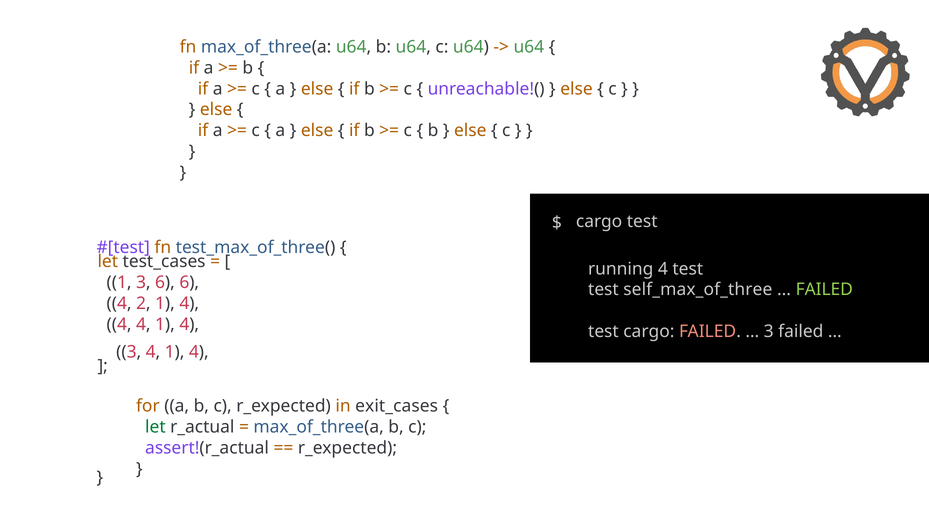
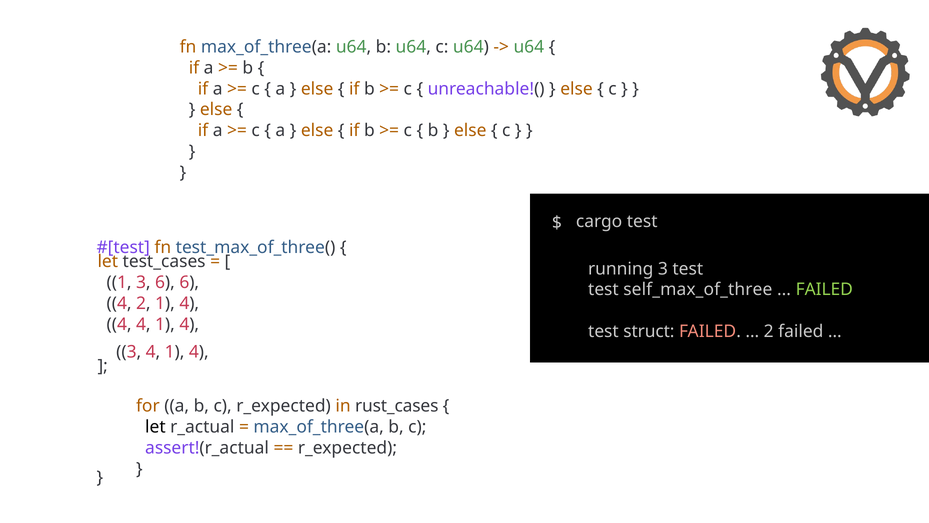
running 4: 4 -> 3
test cargo: cargo -> struct
3 at (769, 331): 3 -> 2
exit_cases: exit_cases -> rust_cases
let at (155, 427) colour: green -> black
